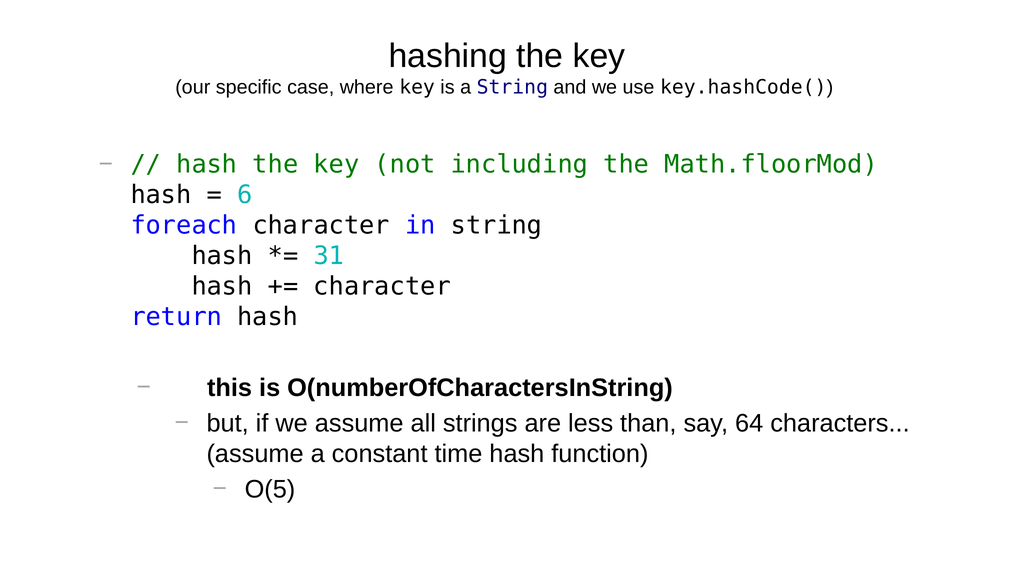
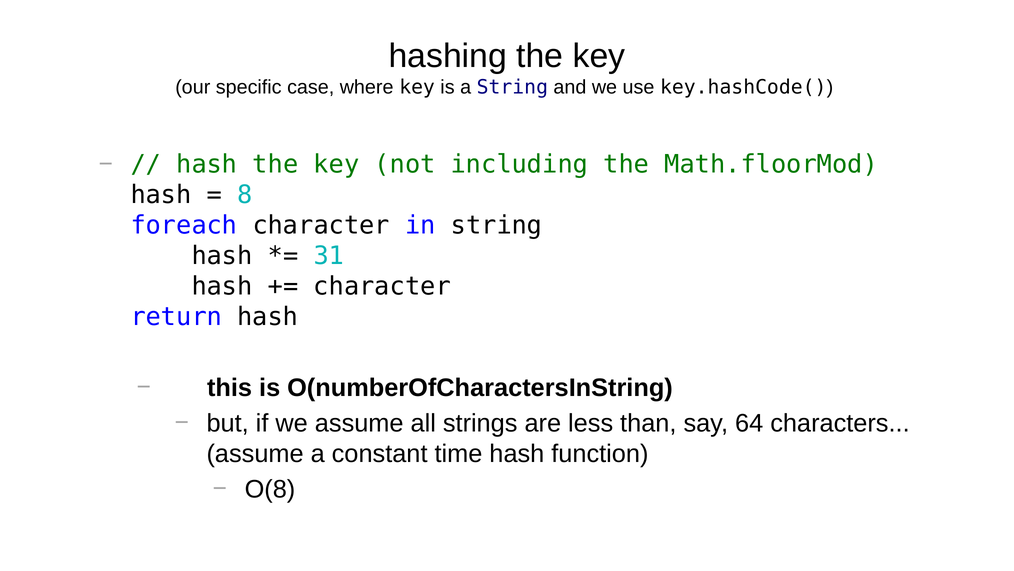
6: 6 -> 8
O(5: O(5 -> O(8
